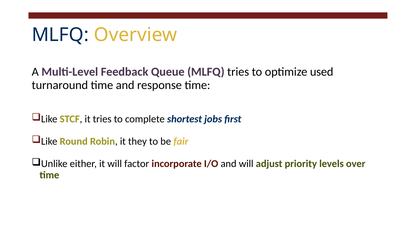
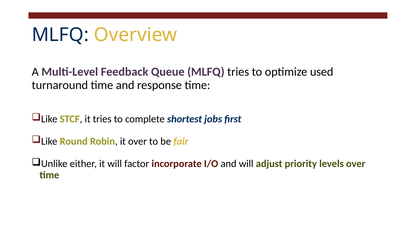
it they: they -> over
